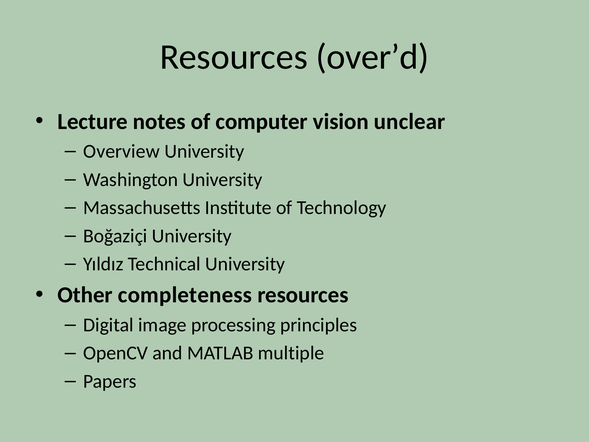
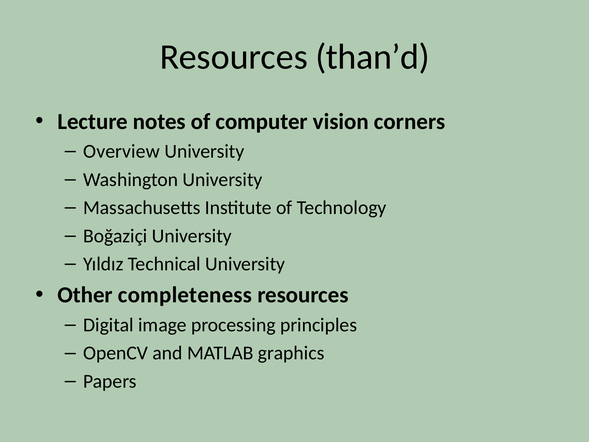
over’d: over’d -> than’d
unclear: unclear -> corners
multiple: multiple -> graphics
